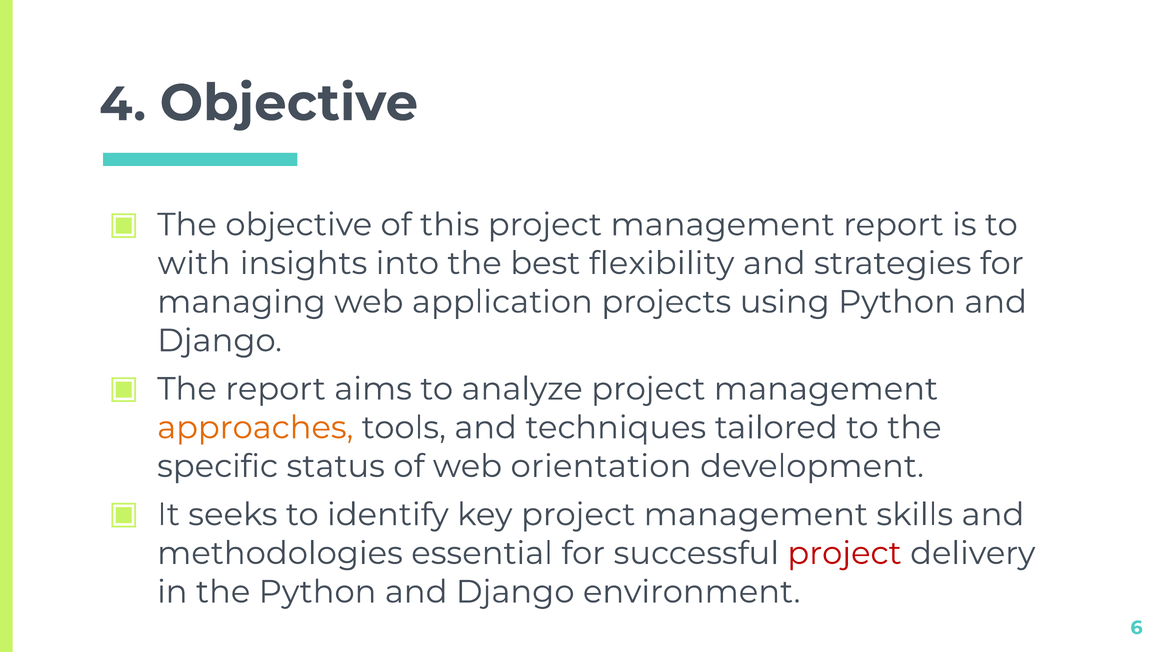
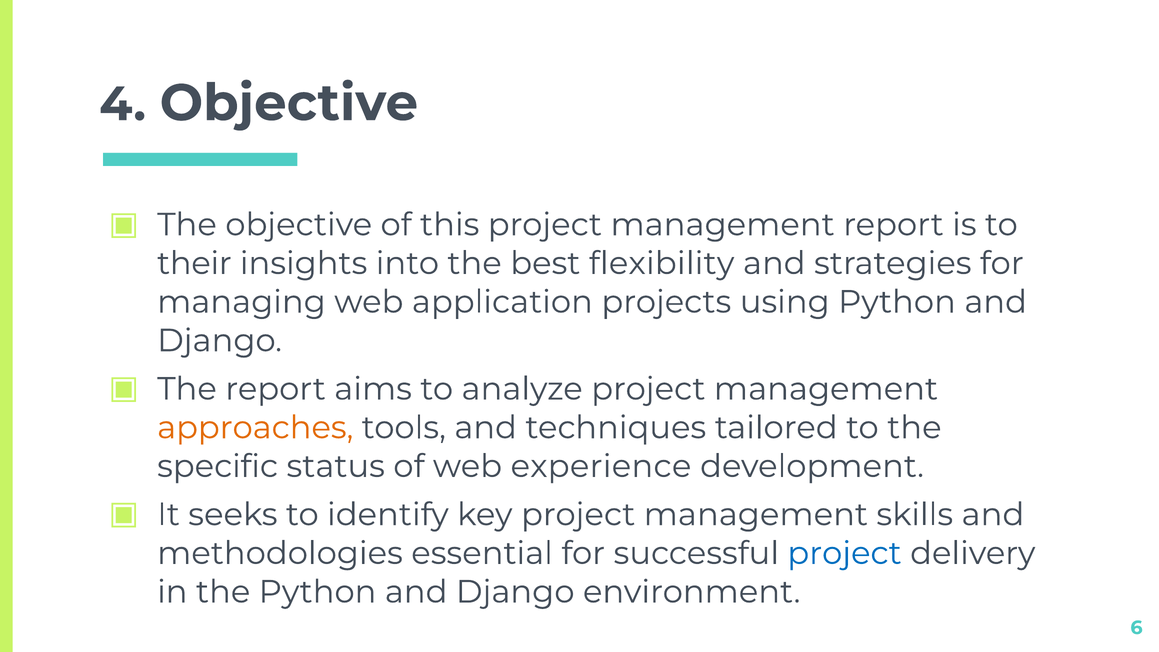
with: with -> their
orientation: orientation -> experience
project at (845, 553) colour: red -> blue
